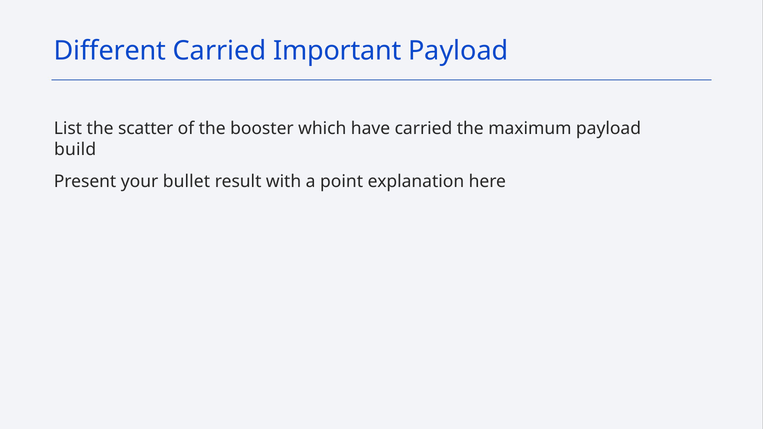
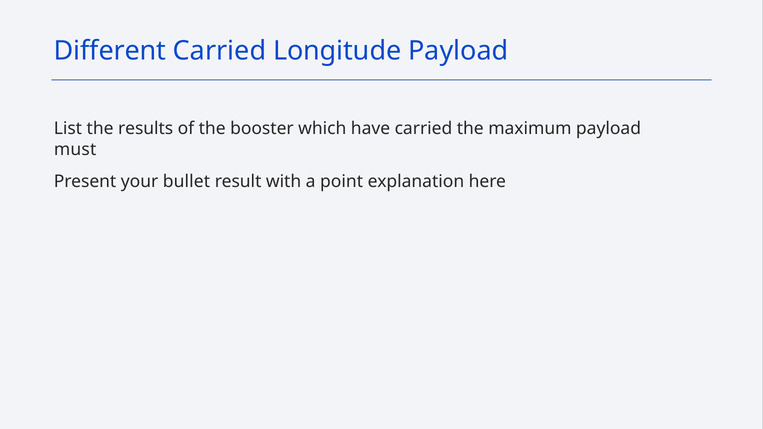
Important: Important -> Longitude
scatter: scatter -> results
build: build -> must
